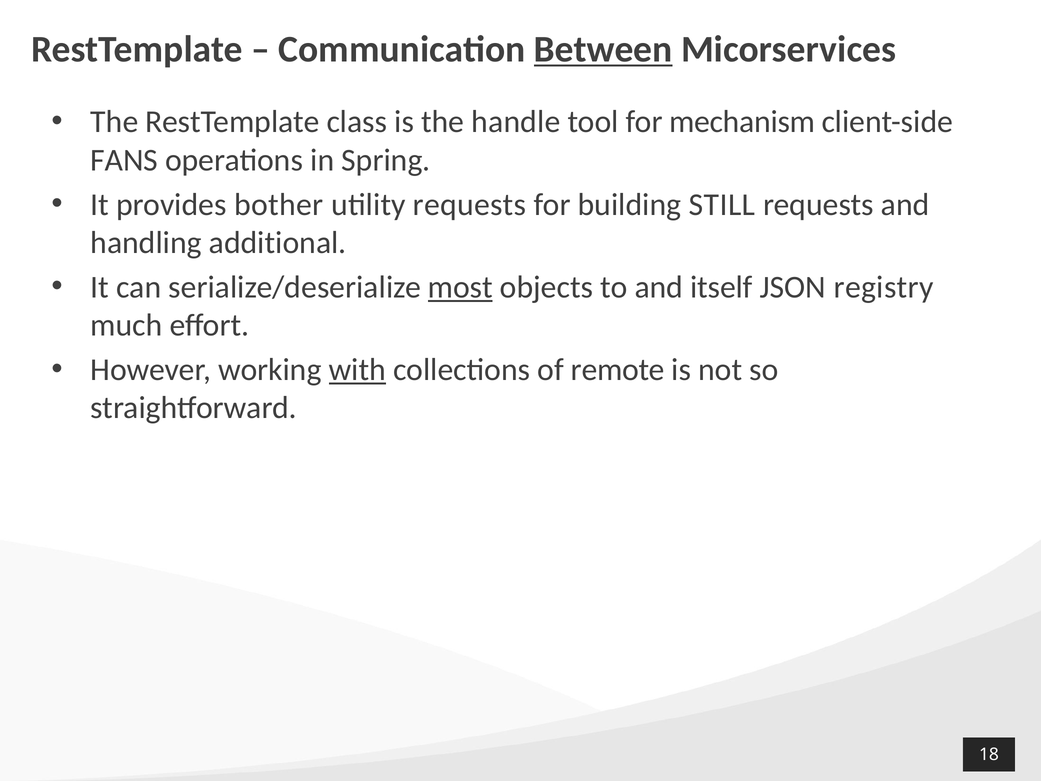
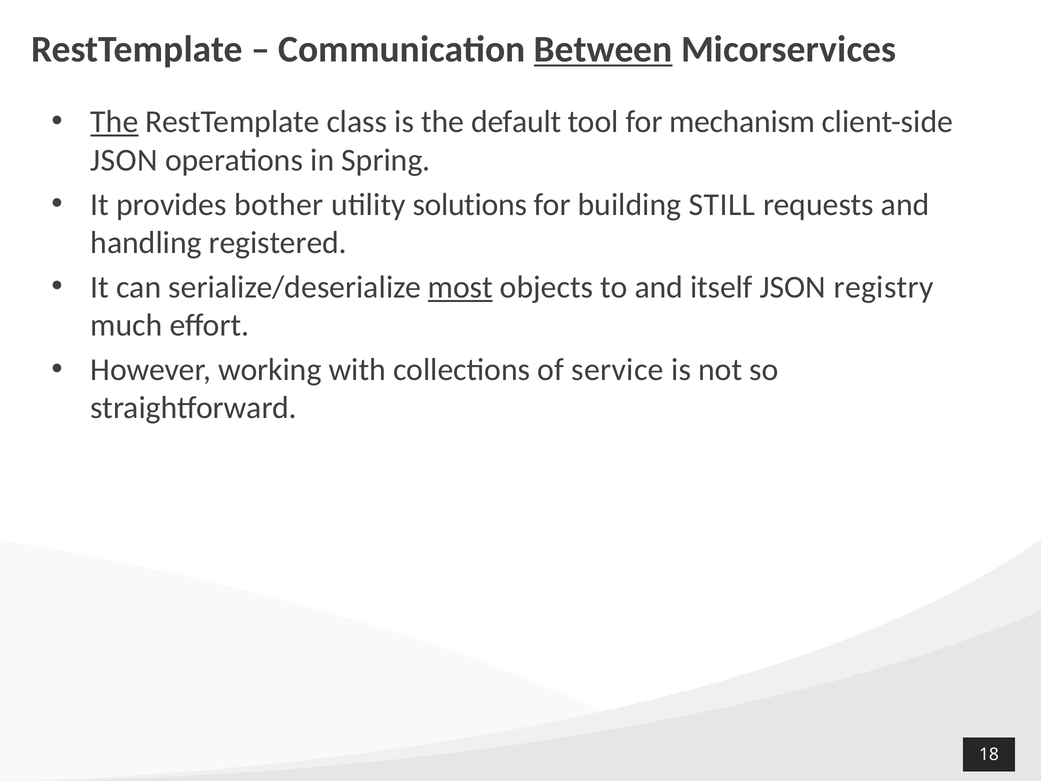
The at (114, 122) underline: none -> present
handle: handle -> default
FANS at (124, 160): FANS -> JSON
utility requests: requests -> solutions
additional: additional -> registered
with underline: present -> none
remote: remote -> service
